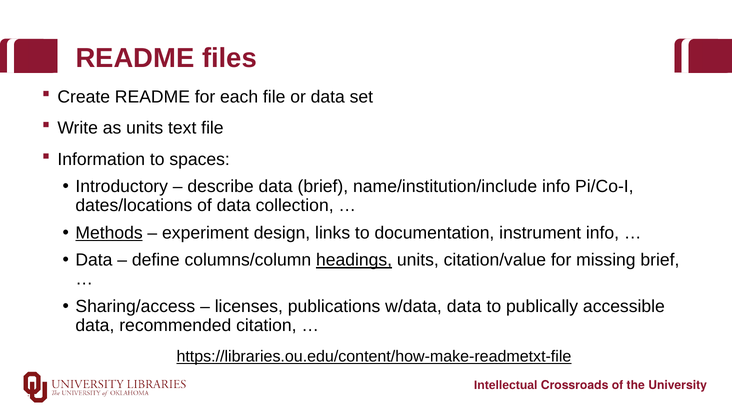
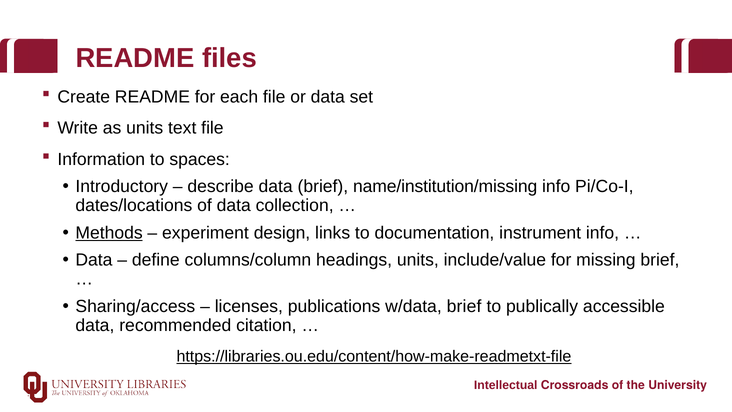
name/institution/include: name/institution/include -> name/institution/missing
headings underline: present -> none
citation/value: citation/value -> include/value
w/data data: data -> brief
